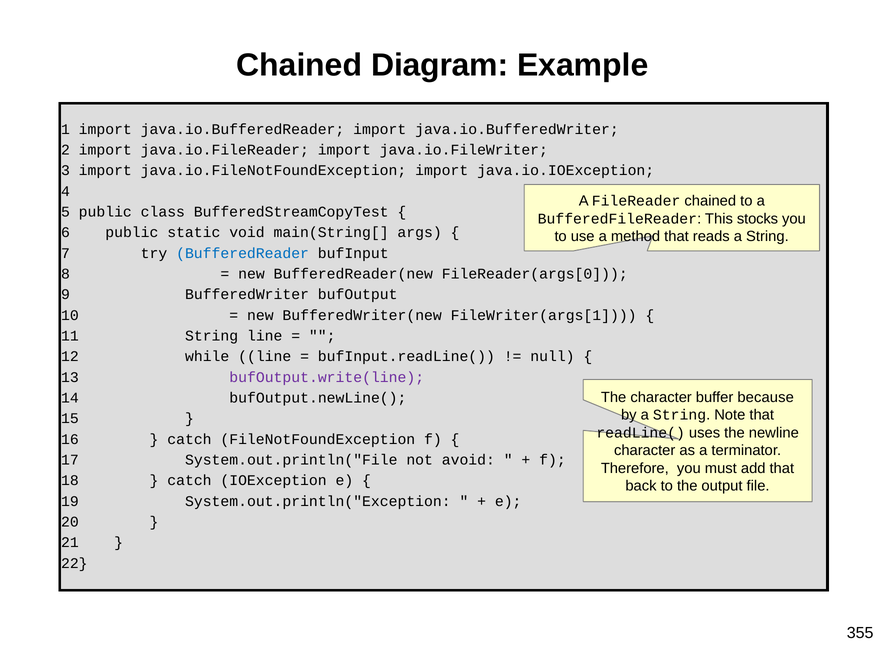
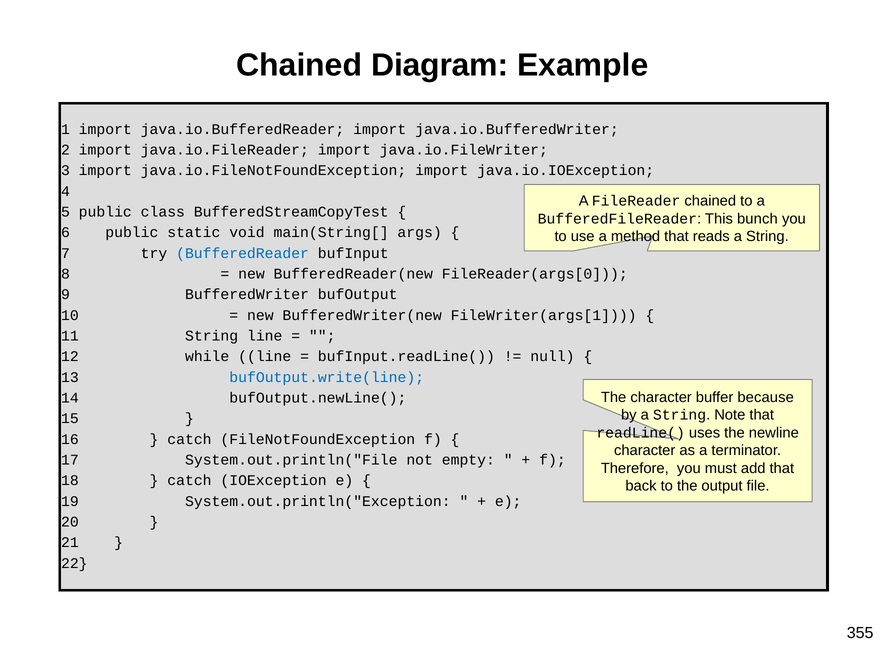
stocks: stocks -> bunch
bufOutput.write(line colour: purple -> blue
avoid: avoid -> empty
